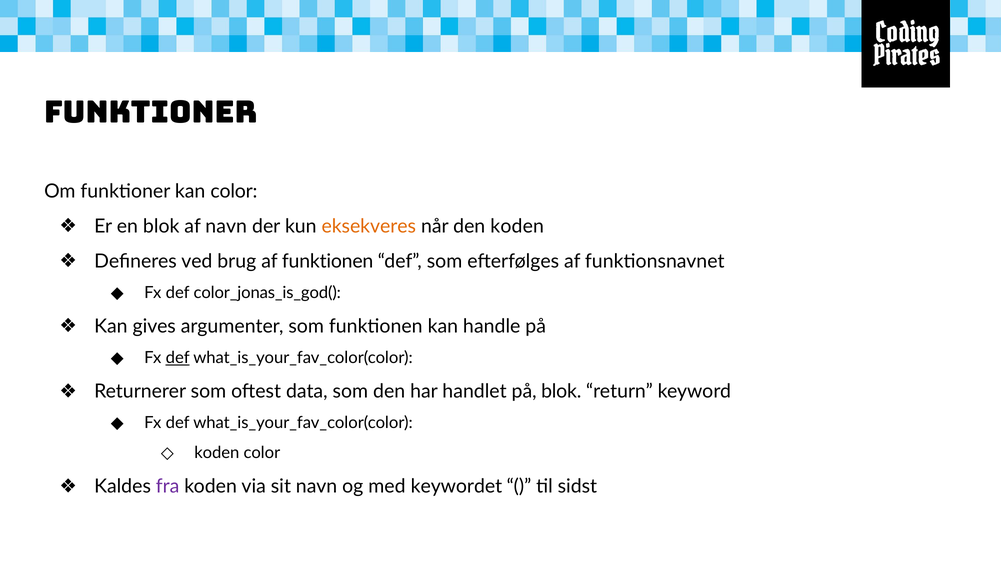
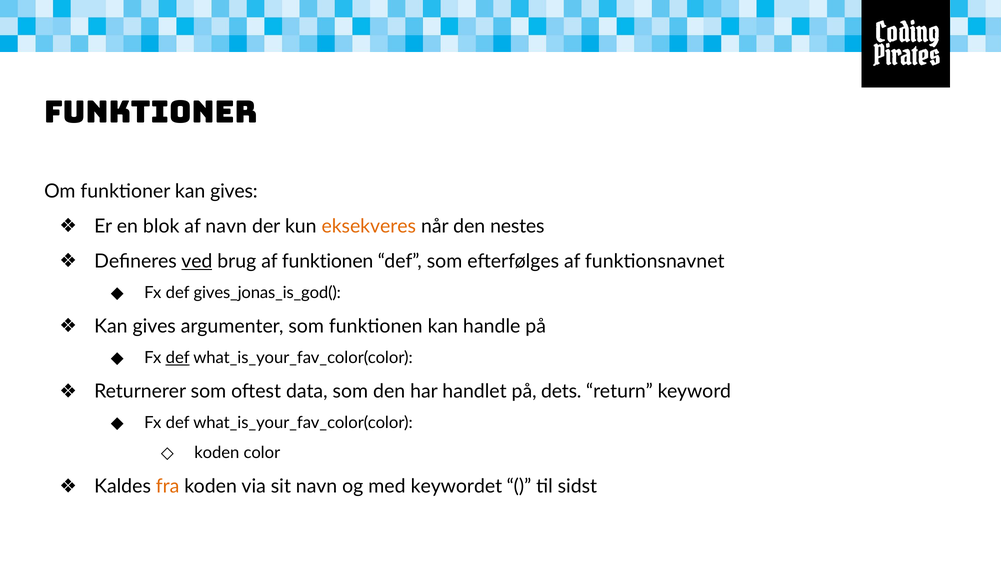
funktioner kan color: color -> gives
den koden: koden -> nestes
ved underline: none -> present
color_jonas_is_god(: color_jonas_is_god( -> gives_jonas_is_god(
på blok: blok -> dets
fra colour: purple -> orange
